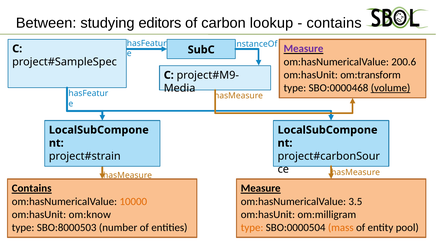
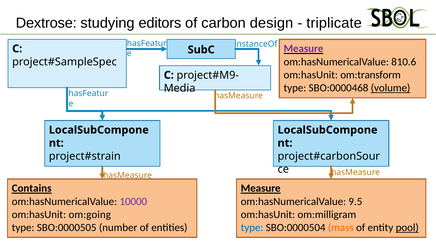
Between: Between -> Dextrose
lookup: lookup -> design
contains at (334, 23): contains -> triplicate
200.6: 200.6 -> 810.6
10000 colour: orange -> purple
3.5: 3.5 -> 9.5
om:know: om:know -> om:going
SBO:8000503: SBO:8000503 -> SBO:0000505
type at (252, 228) colour: orange -> blue
pool underline: none -> present
